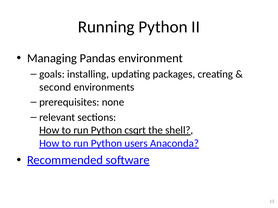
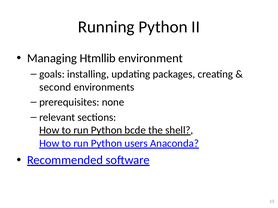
Pandas: Pandas -> Htmllib
csqrt: csqrt -> bcde
